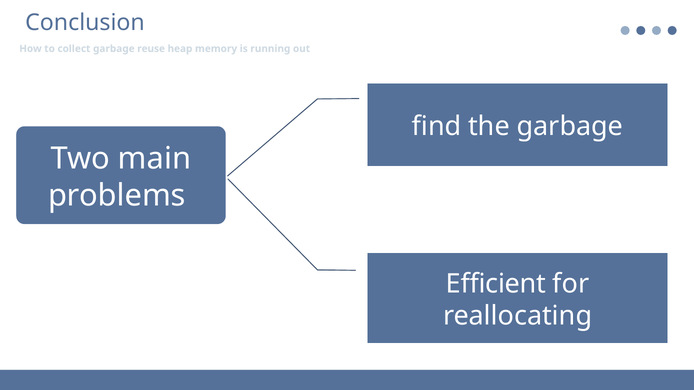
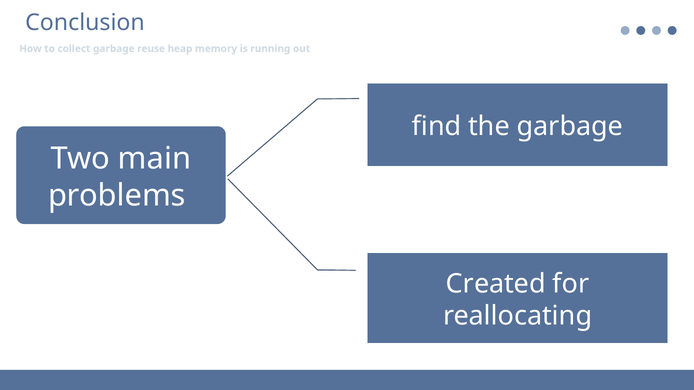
Efficient: Efficient -> Created
